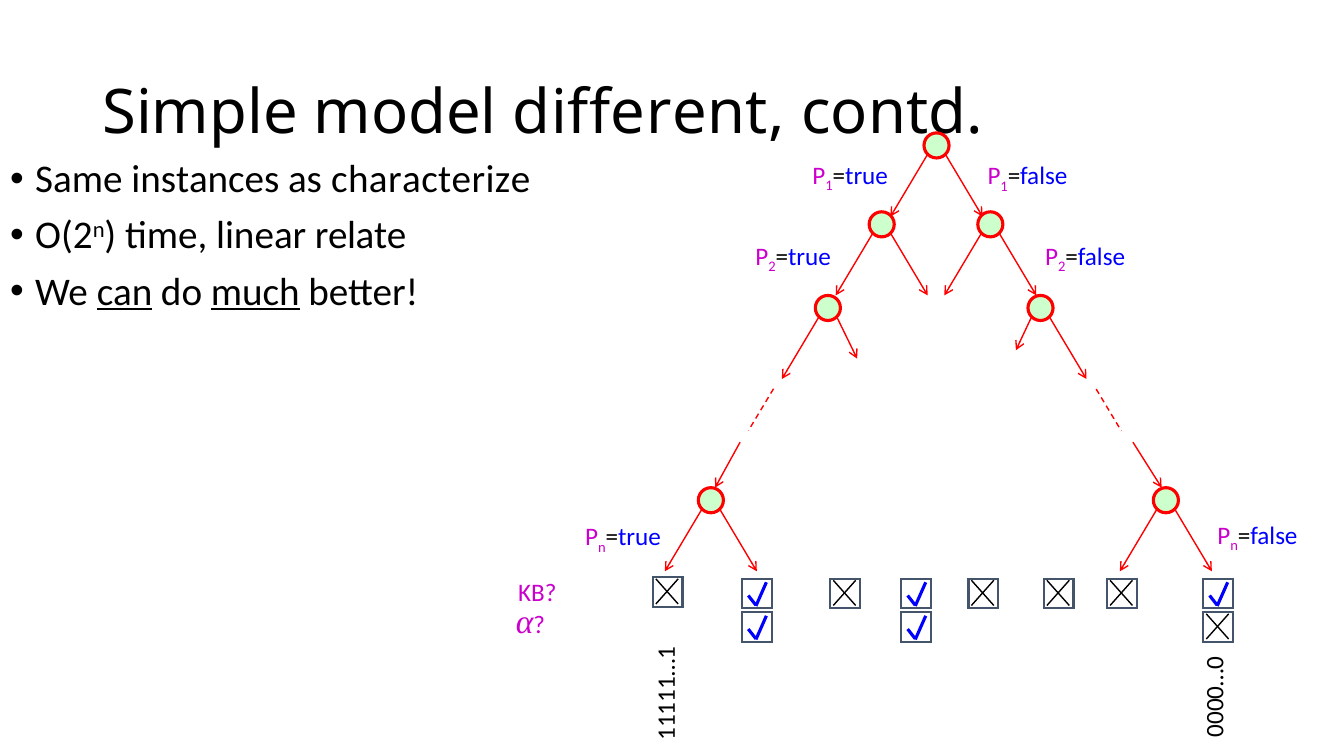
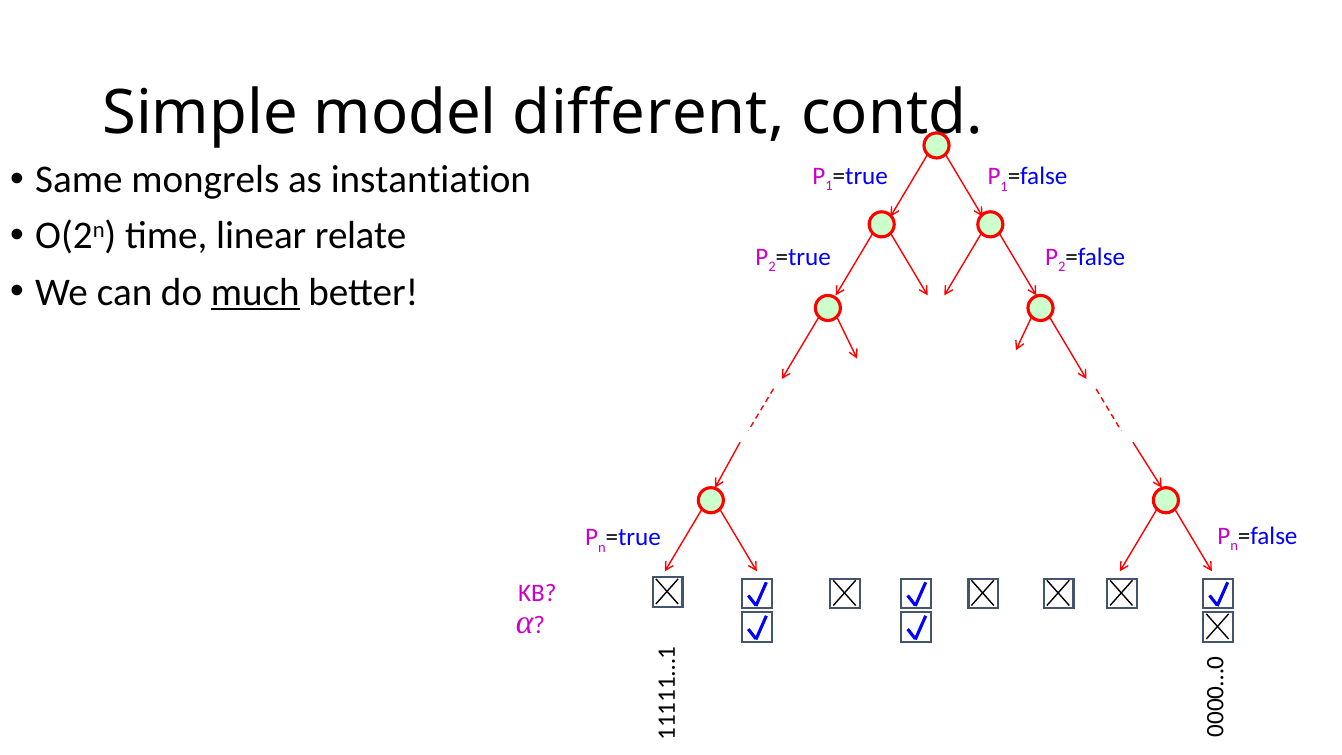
instances: instances -> mongrels
characterize: characterize -> instantiation
can underline: present -> none
